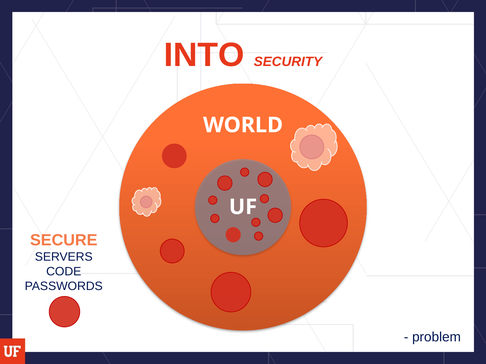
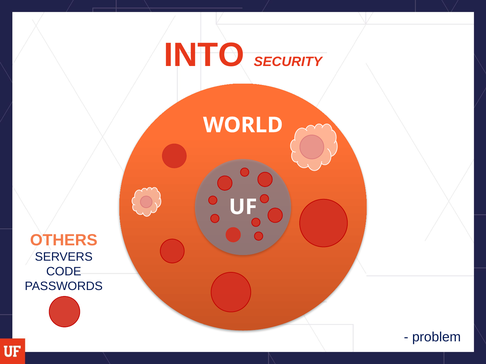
SECURE: SECURE -> OTHERS
